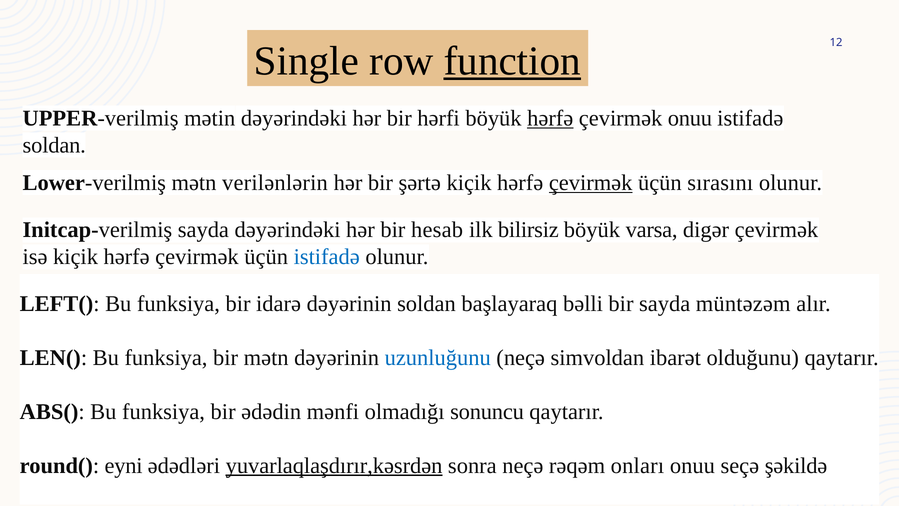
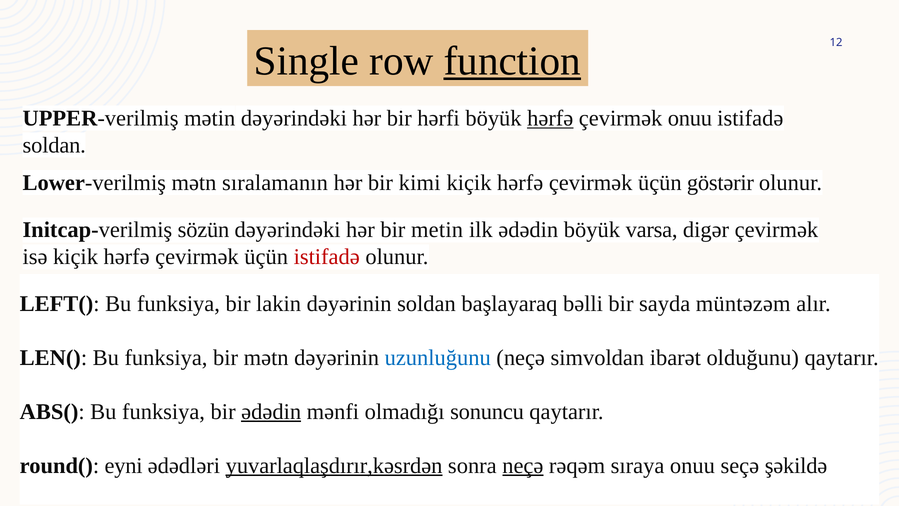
verilənlərin: verilənlərin -> sıralamanın
şərtə: şərtə -> kimi
çevirmək at (591, 183) underline: present -> none
sırasını: sırasını -> göstərir
Initcap-verilmiş sayda: sayda -> sözün
hesab: hesab -> metin
ilk bilirsiz: bilirsiz -> ədədin
istifadə at (327, 257) colour: blue -> red
idarə: idarə -> lakin
ədədin at (271, 411) underline: none -> present
neçə at (523, 465) underline: none -> present
onları: onları -> sıraya
